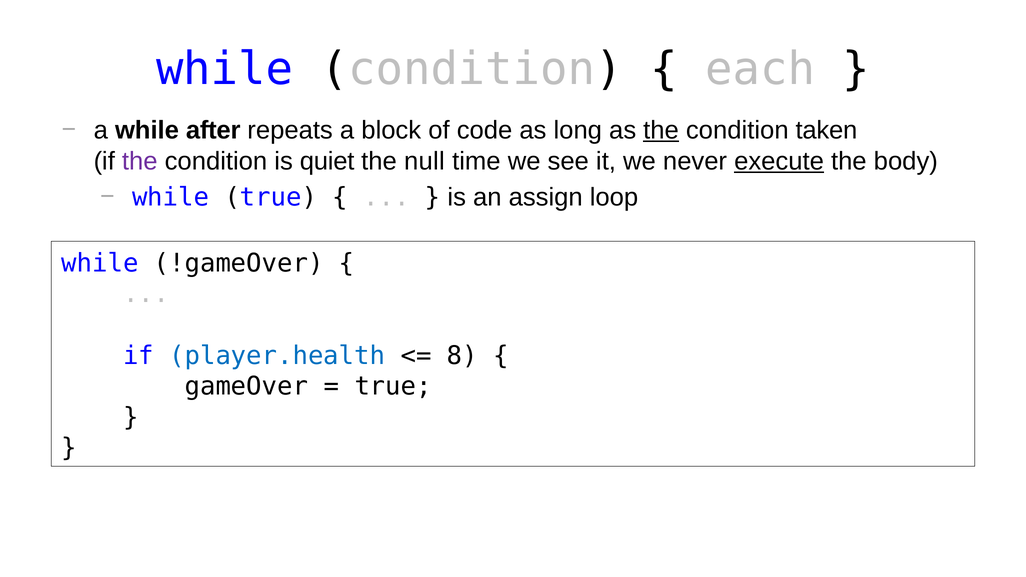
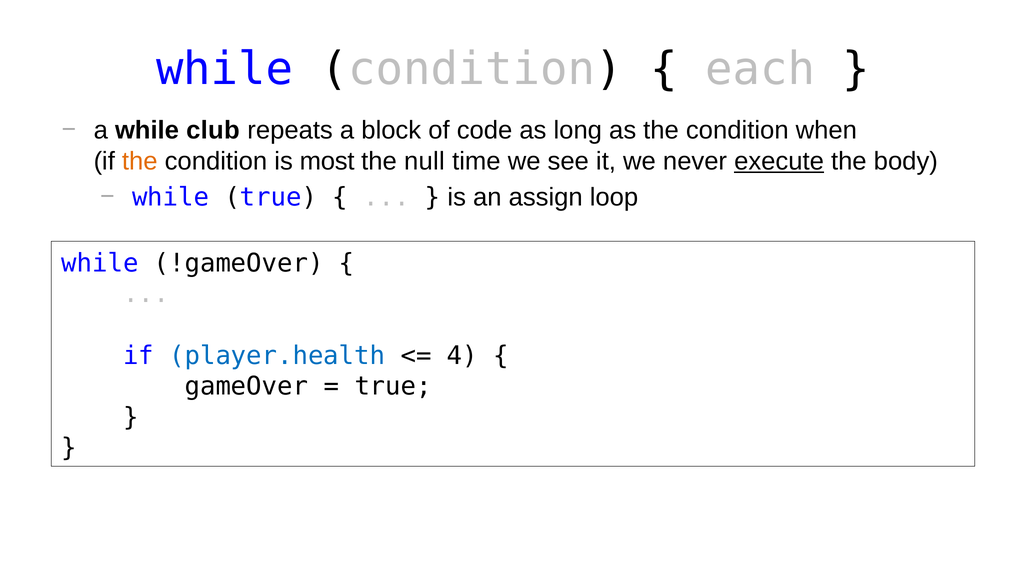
after: after -> club
the at (661, 130) underline: present -> none
taken: taken -> when
the at (140, 161) colour: purple -> orange
quiet: quiet -> most
8: 8 -> 4
